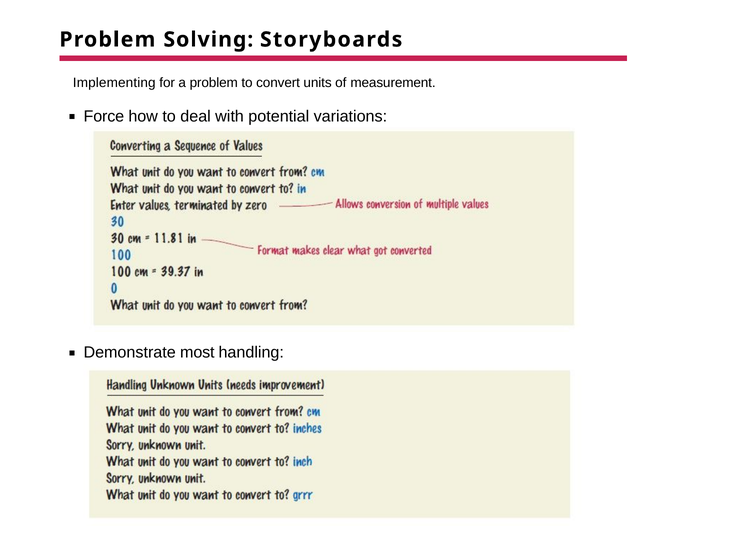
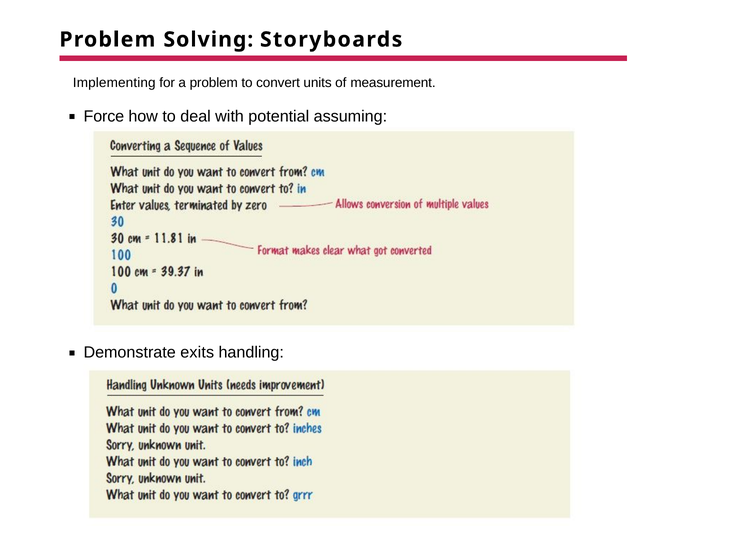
variations: variations -> assuming
most: most -> exits
